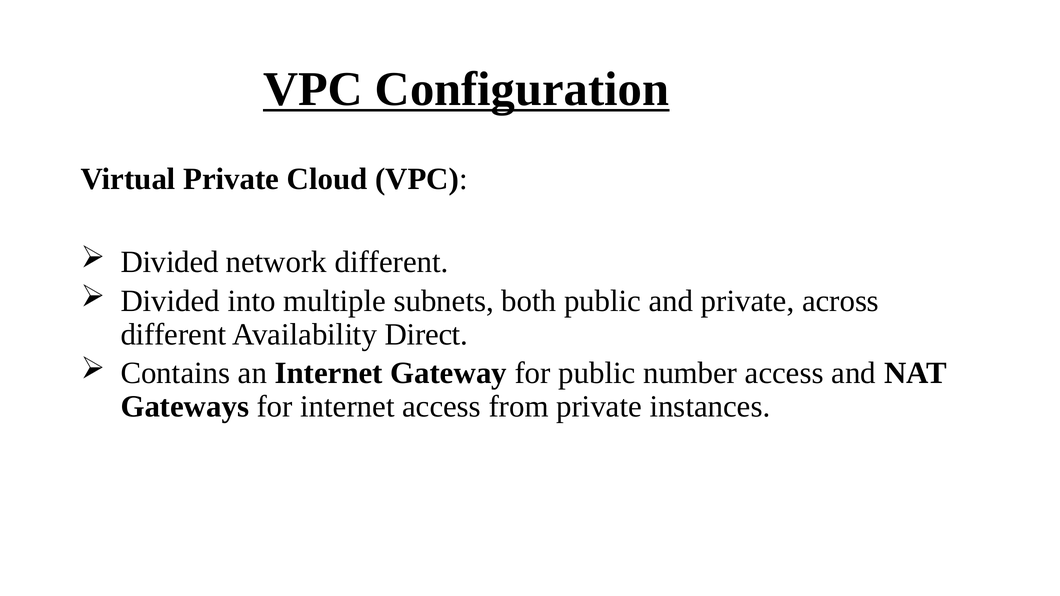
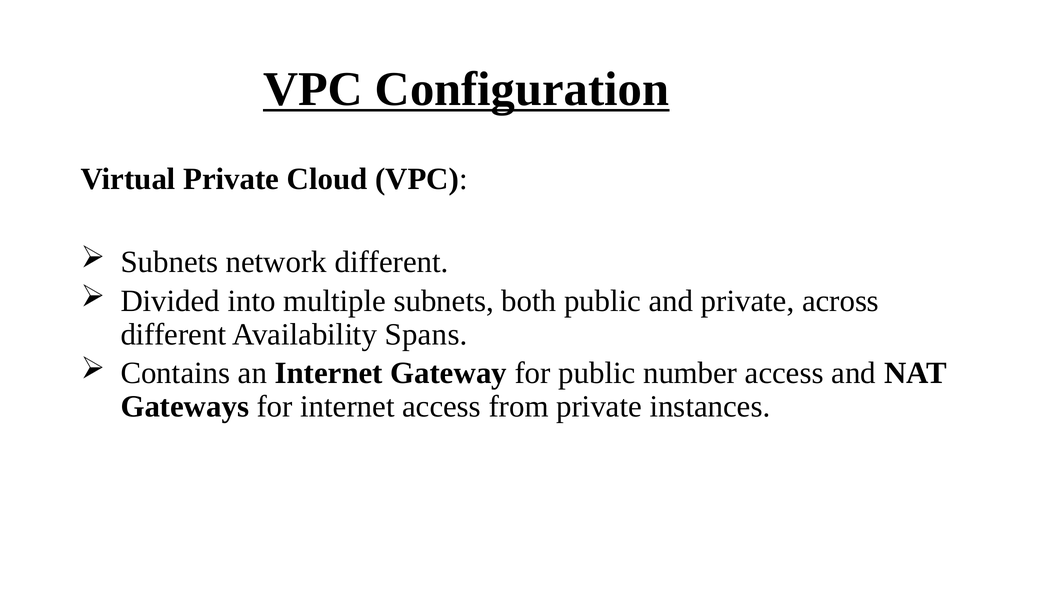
Divided at (170, 262): Divided -> Subnets
Direct: Direct -> Spans
